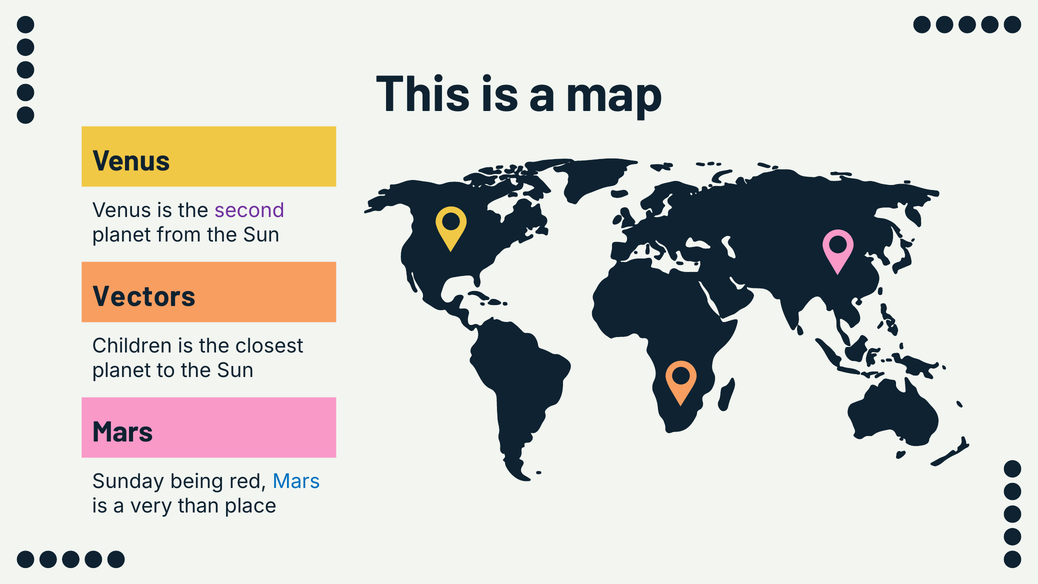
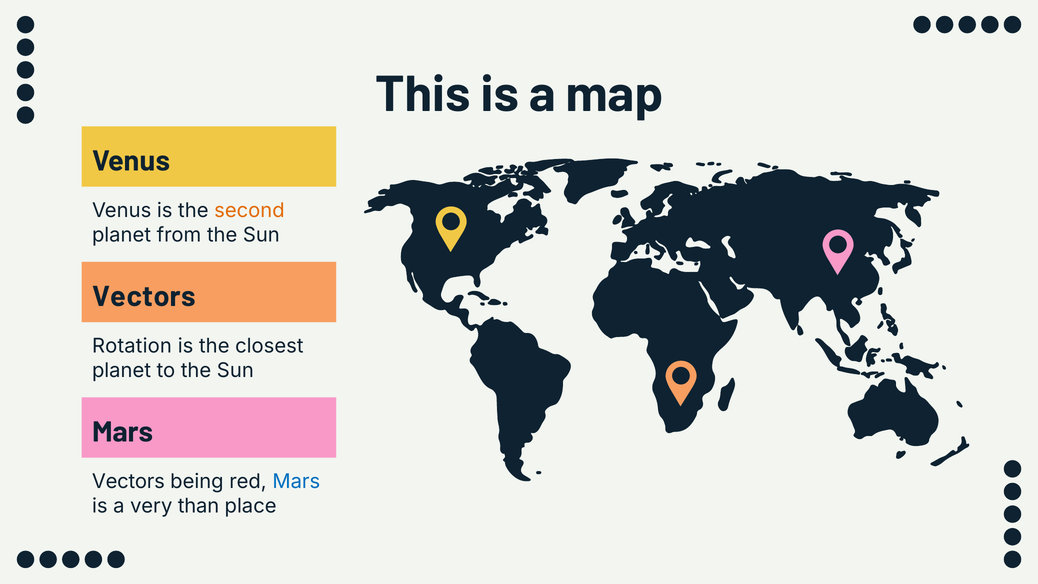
second colour: purple -> orange
Children: Children -> Rotation
Sunday at (128, 482): Sunday -> Vectors
